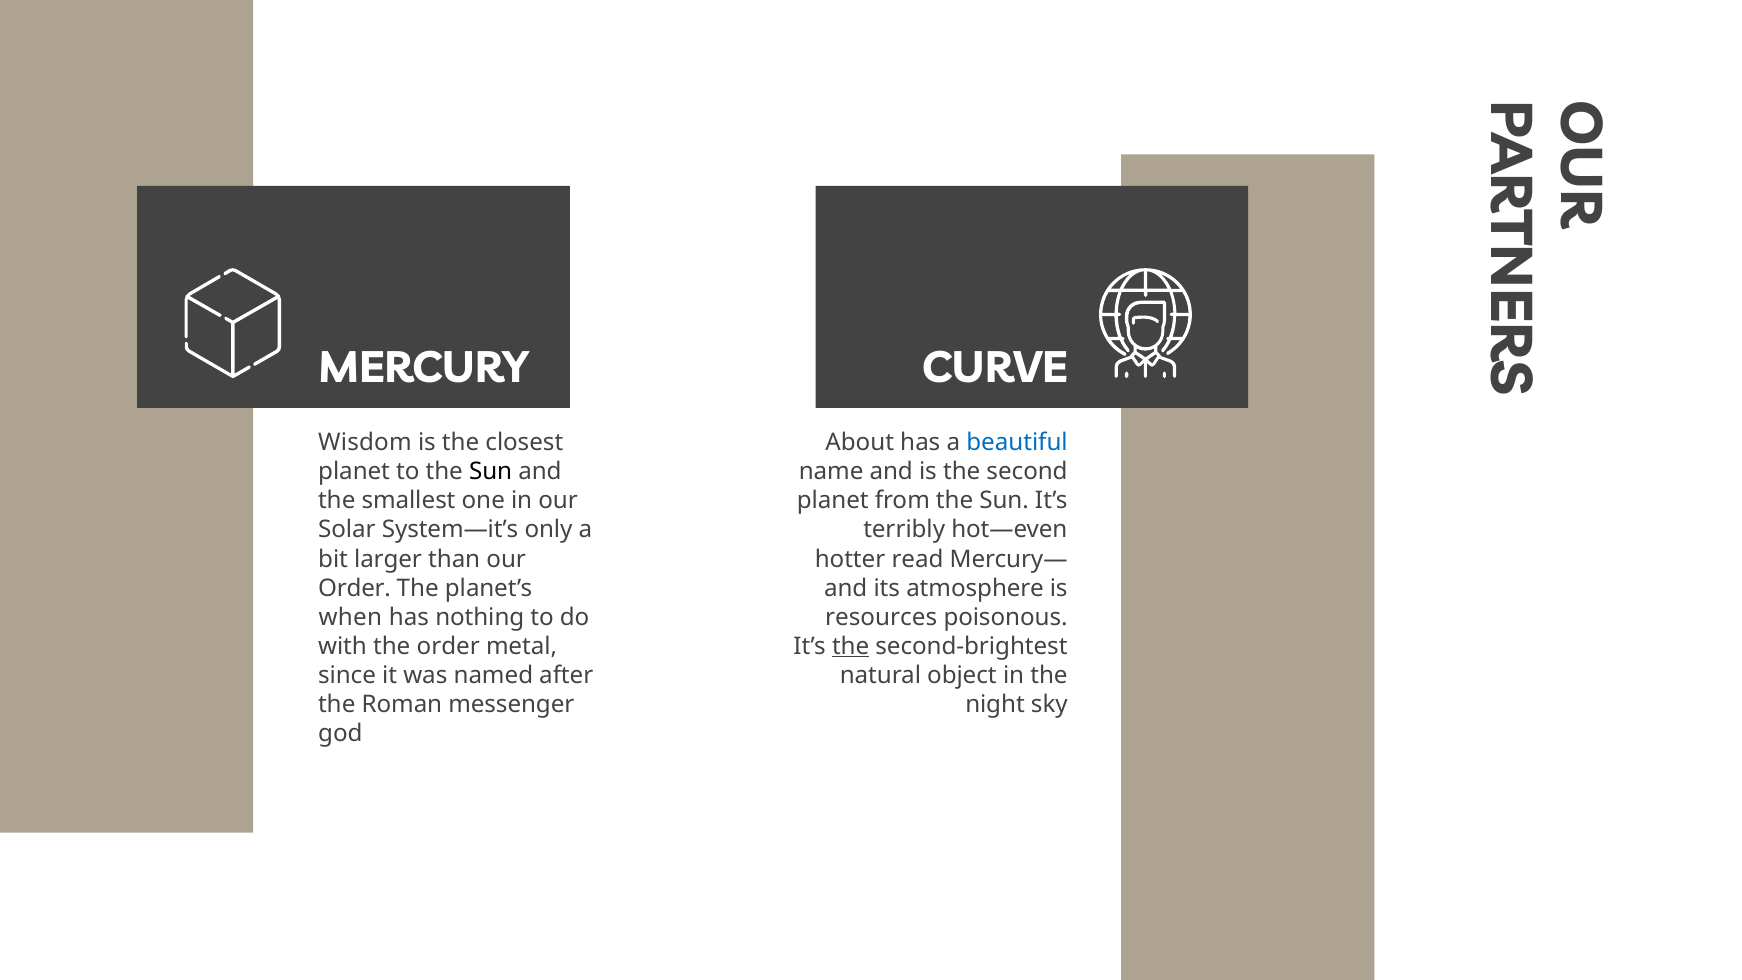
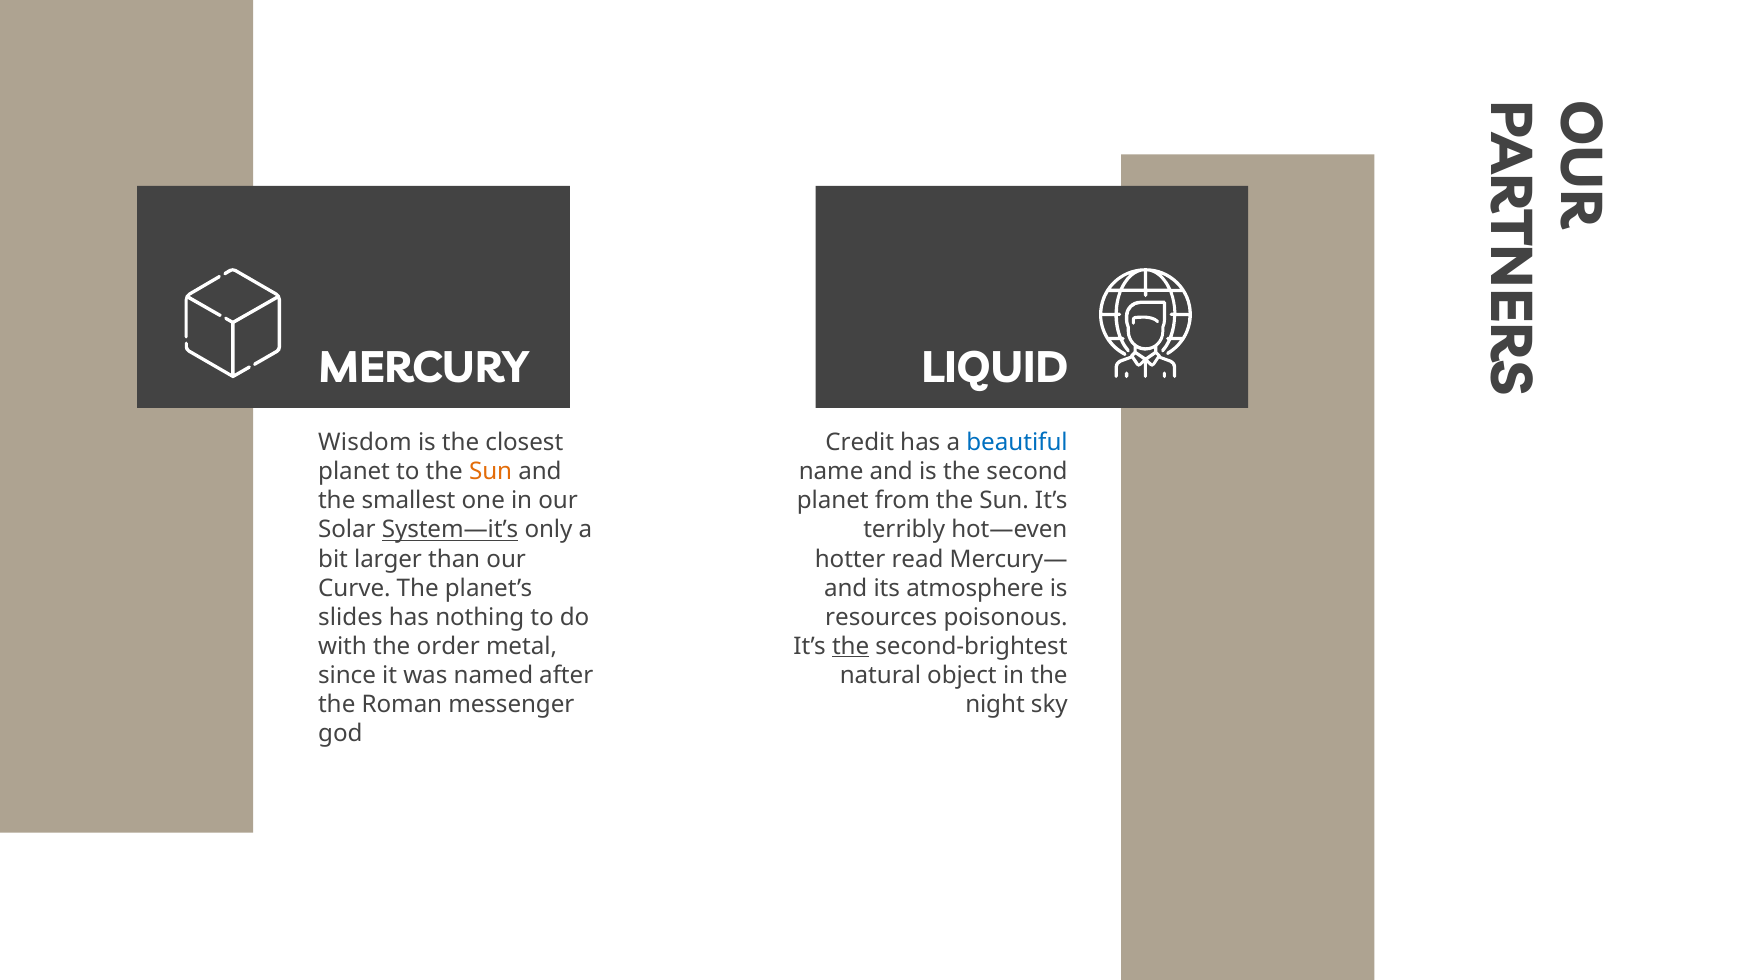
CURVE: CURVE -> LIQUID
About: About -> Credit
Sun at (491, 472) colour: black -> orange
System—it’s underline: none -> present
Order at (355, 588): Order -> Curve
when: when -> slides
